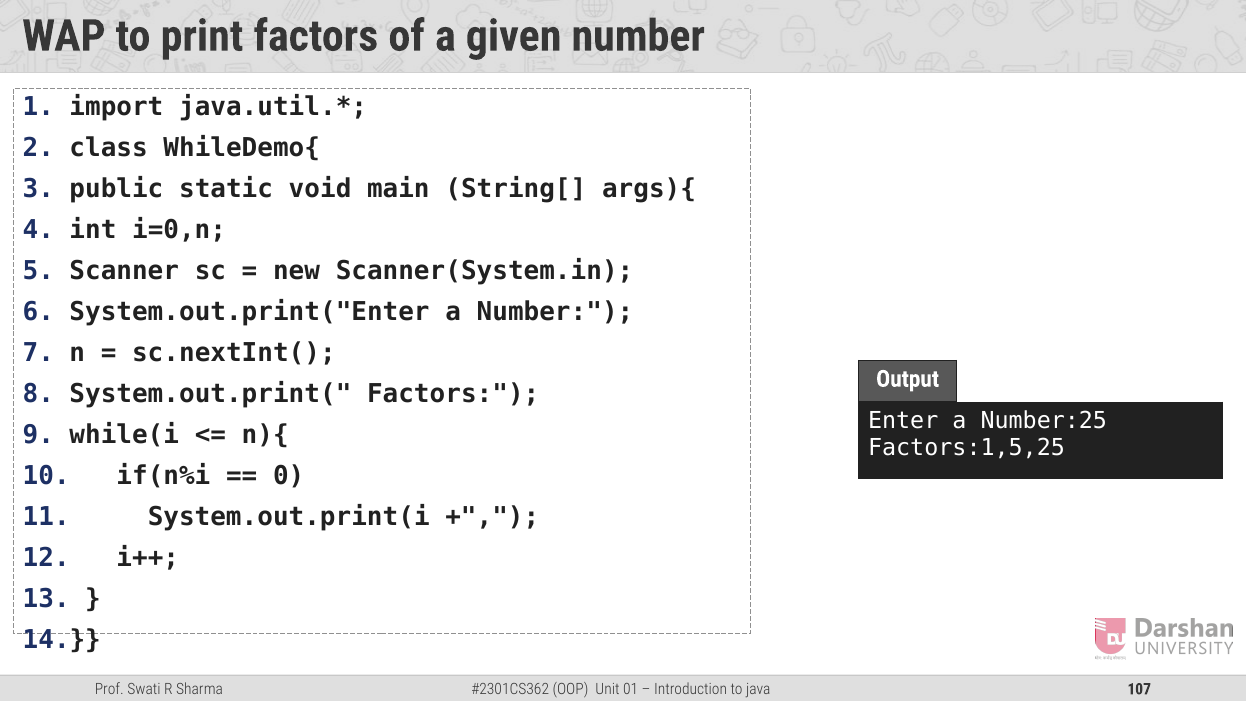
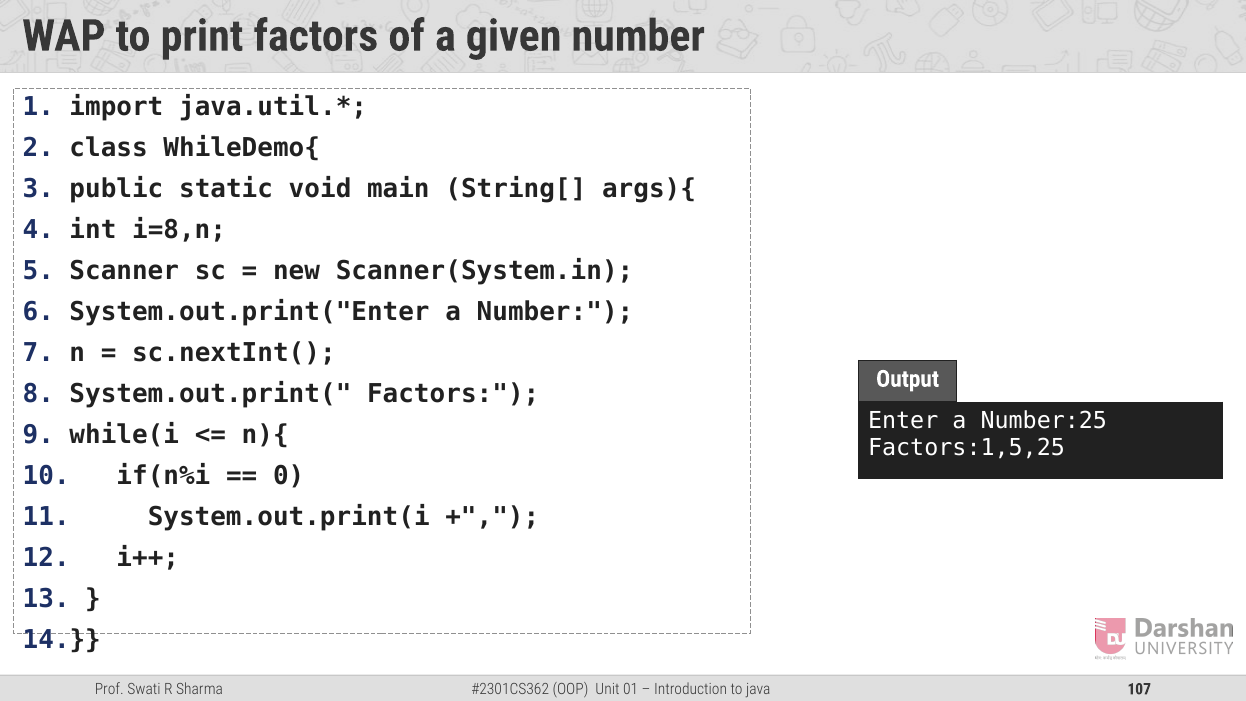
i=0,n: i=0,n -> i=8,n
